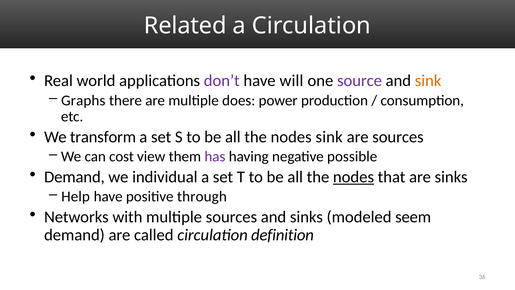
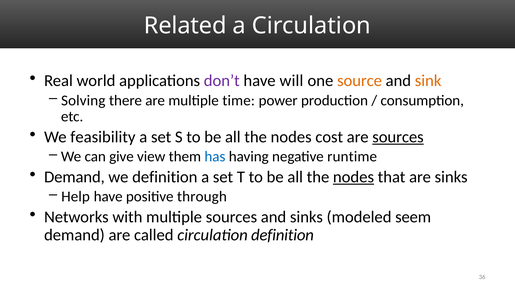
source colour: purple -> orange
Graphs: Graphs -> Solving
does: does -> time
transform: transform -> feasibility
nodes sink: sink -> cost
sources at (398, 137) underline: none -> present
cost: cost -> give
has colour: purple -> blue
possible: possible -> runtime
we individual: individual -> definition
